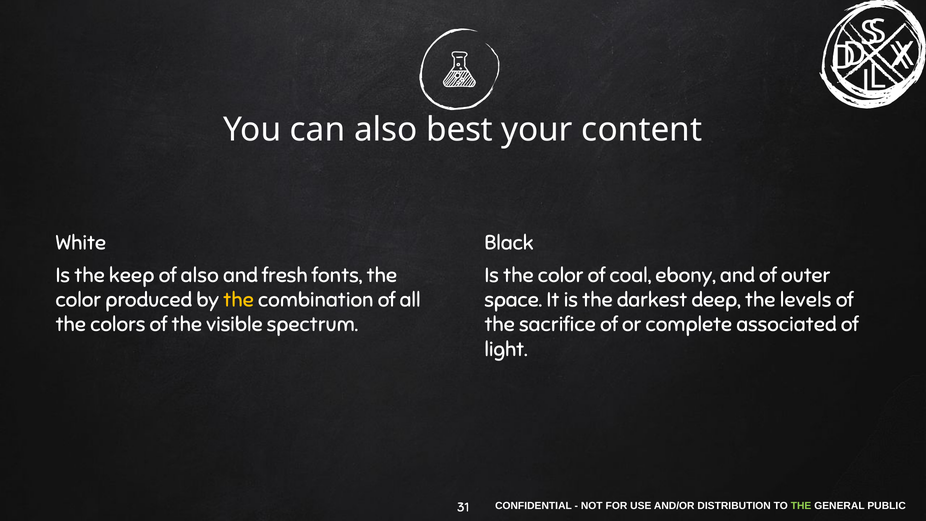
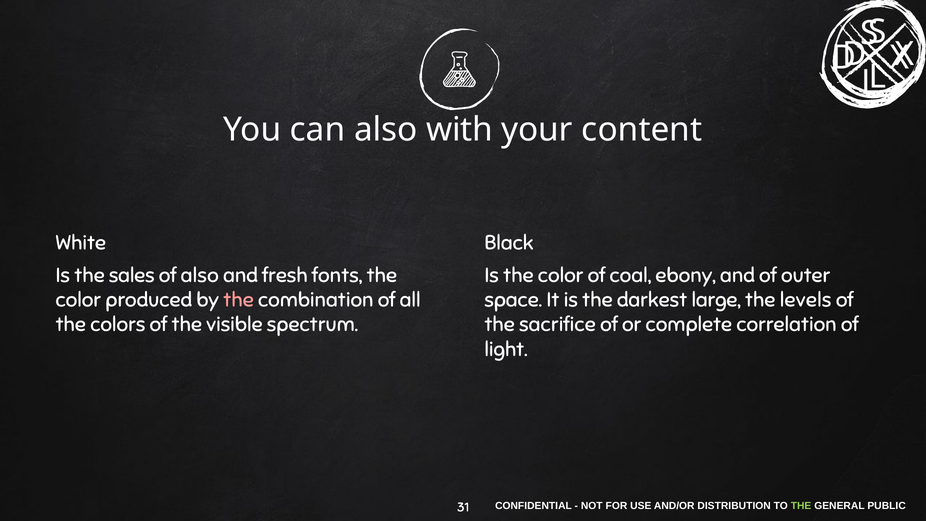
best: best -> with
keep: keep -> sales
the at (239, 300) colour: yellow -> pink
deep: deep -> large
associated: associated -> correlation
